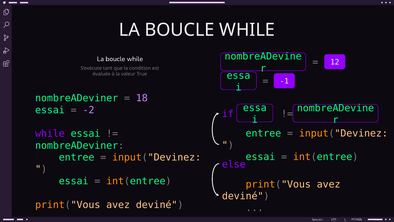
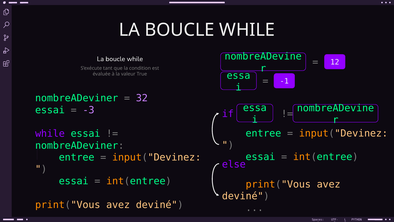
18: 18 -> 32
-2: -2 -> -3
